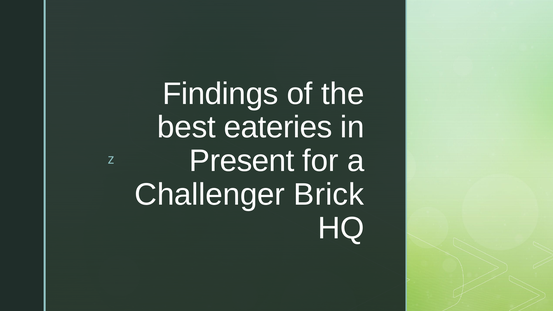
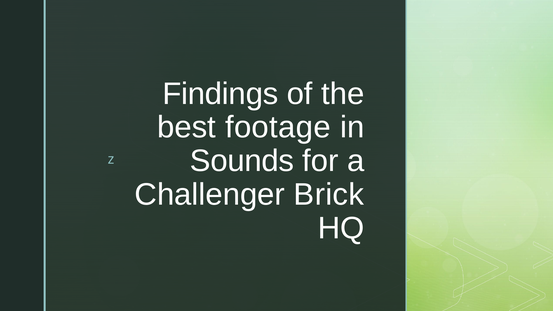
eateries: eateries -> footage
Present: Present -> Sounds
